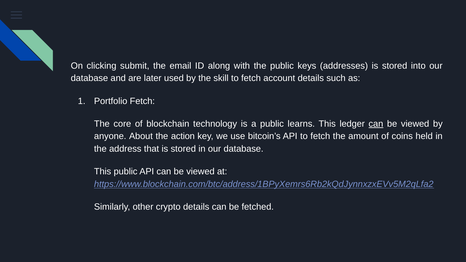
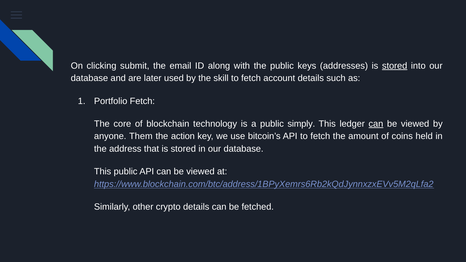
stored at (395, 66) underline: none -> present
learns: learns -> simply
About: About -> Them
